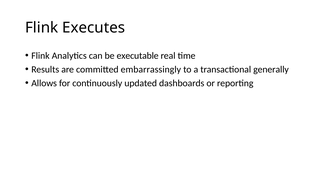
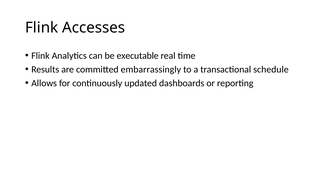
Executes: Executes -> Accesses
generally: generally -> schedule
